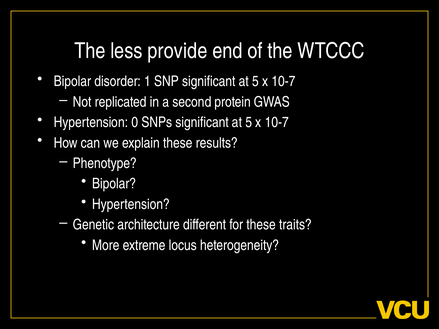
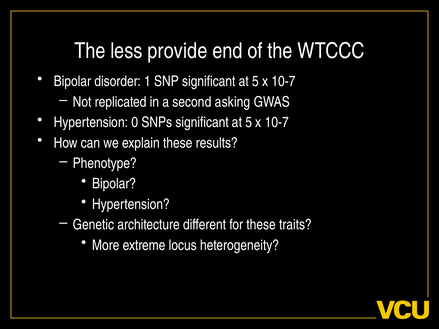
protein: protein -> asking
